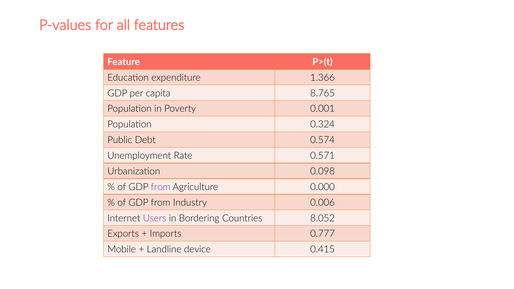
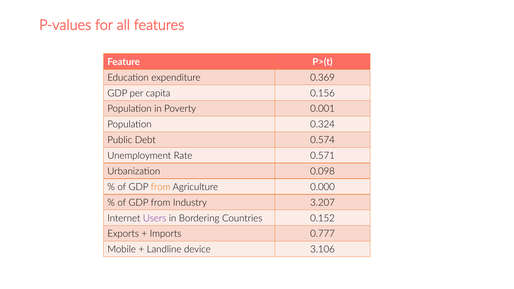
1.366: 1.366 -> 0.369
8.765: 8.765 -> 0.156
from at (161, 187) colour: purple -> orange
0.006: 0.006 -> 3.207
8.052: 8.052 -> 0.152
0.415: 0.415 -> 3.106
